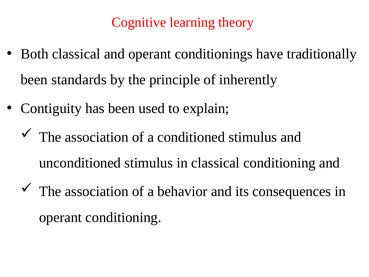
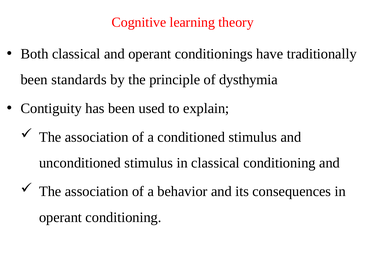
inherently: inherently -> dysthymia
